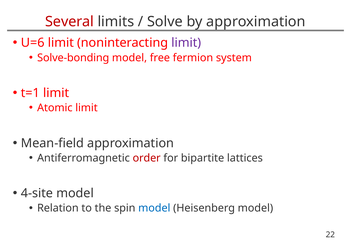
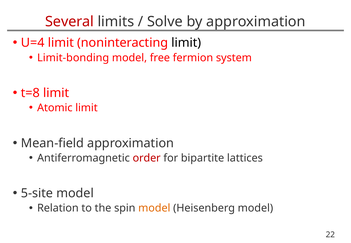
U=6: U=6 -> U=4
limit at (186, 43) colour: purple -> black
Solve-bonding: Solve-bonding -> Limit-bonding
t=1: t=1 -> t=8
4-site: 4-site -> 5-site
model at (154, 208) colour: blue -> orange
